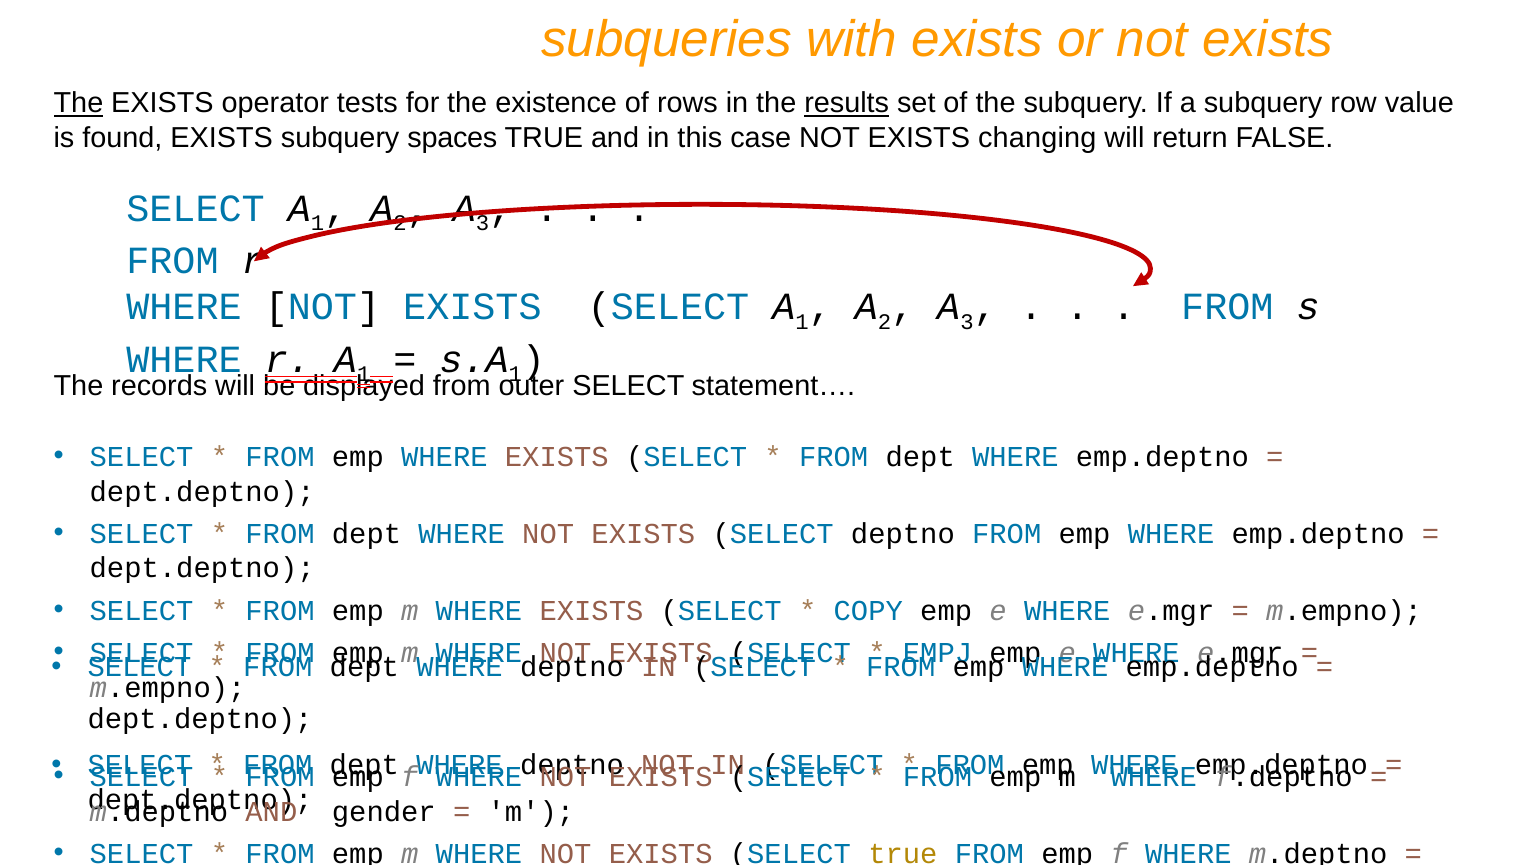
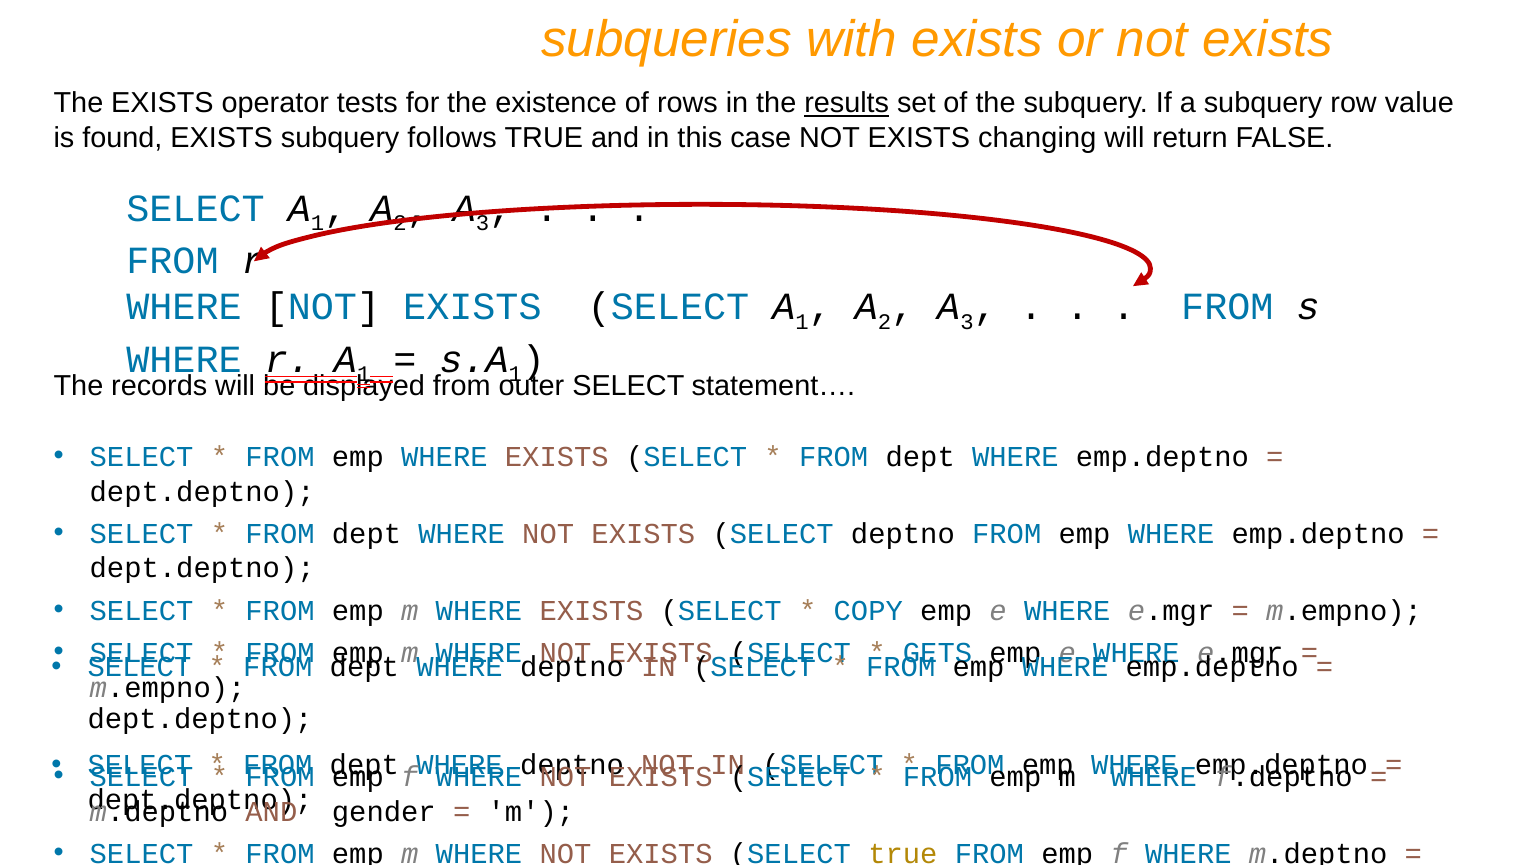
The at (78, 103) underline: present -> none
spaces: spaces -> follows
EMPJ: EMPJ -> GETS
